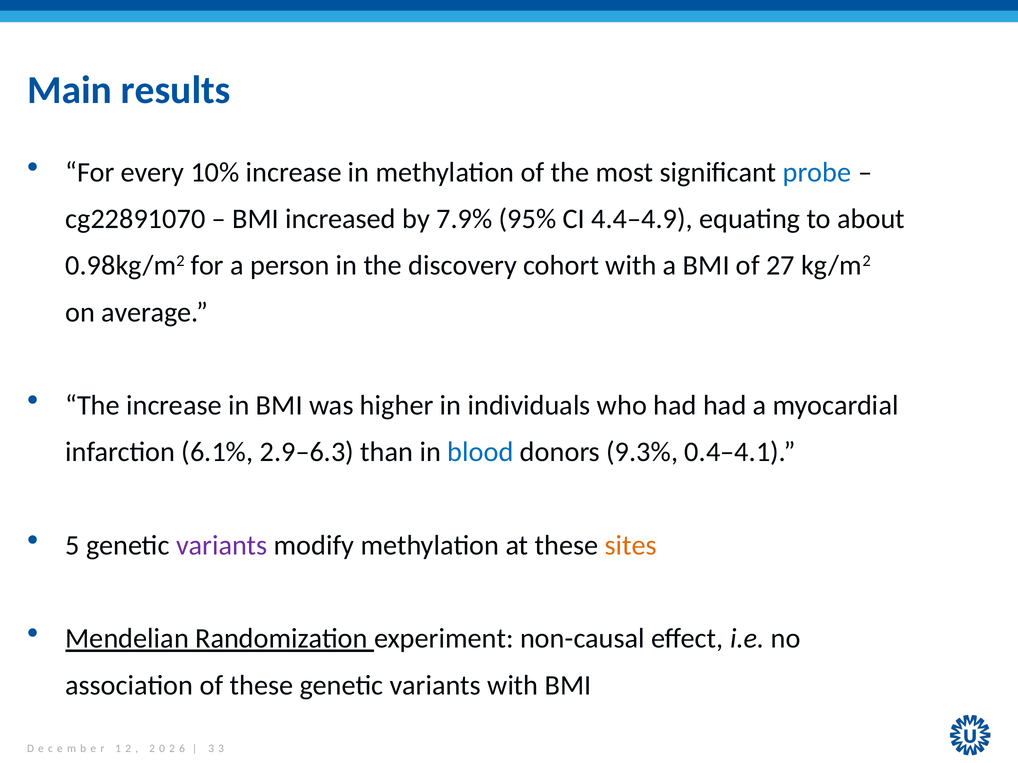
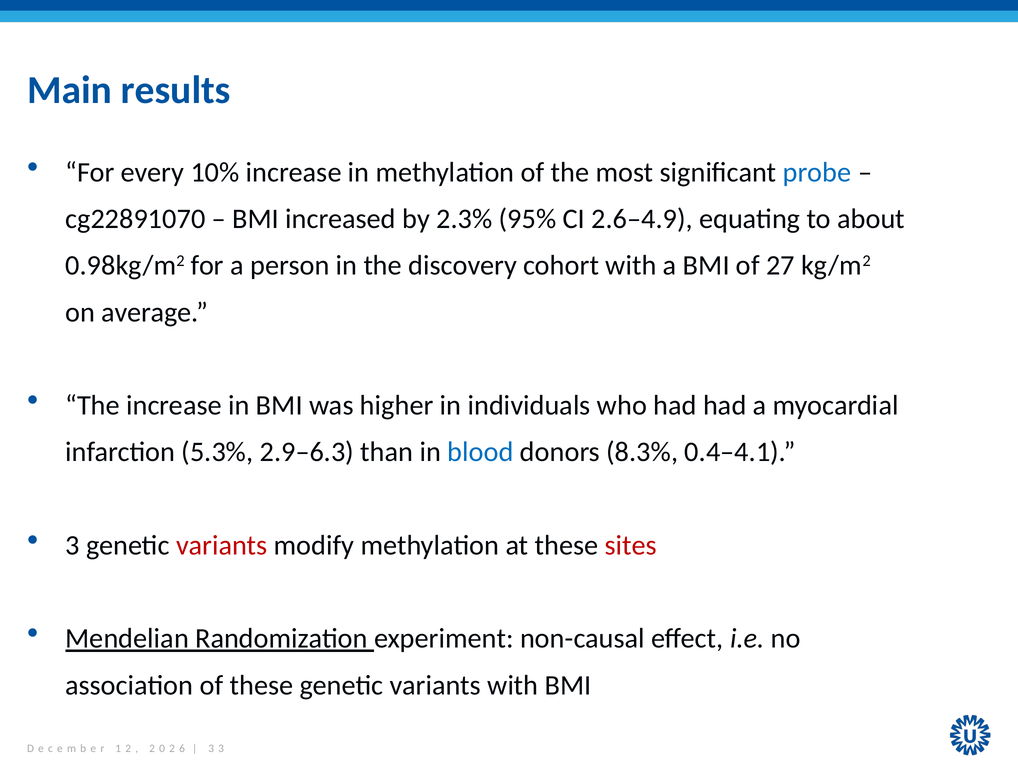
7.9%: 7.9% -> 2.3%
4.4–4.9: 4.4–4.9 -> 2.6–4.9
6.1%: 6.1% -> 5.3%
9.3%: 9.3% -> 8.3%
5 at (72, 546): 5 -> 3
variants at (222, 546) colour: purple -> red
sites colour: orange -> red
